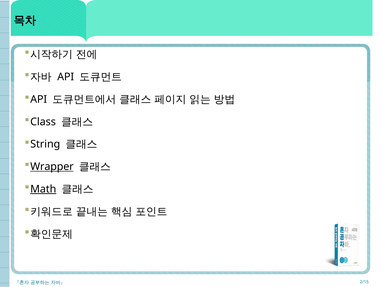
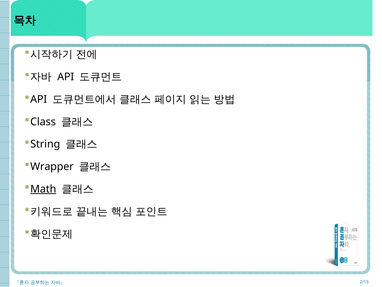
Wrapper underline: present -> none
